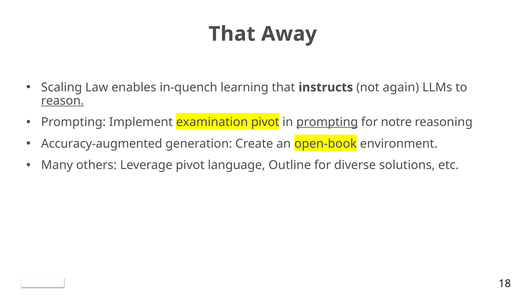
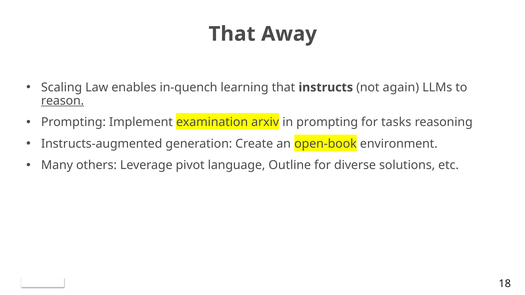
examination pivot: pivot -> arxiv
prompting at (327, 122) underline: present -> none
notre: notre -> tasks
Accuracy-augmented: Accuracy-augmented -> Instructs-augmented
